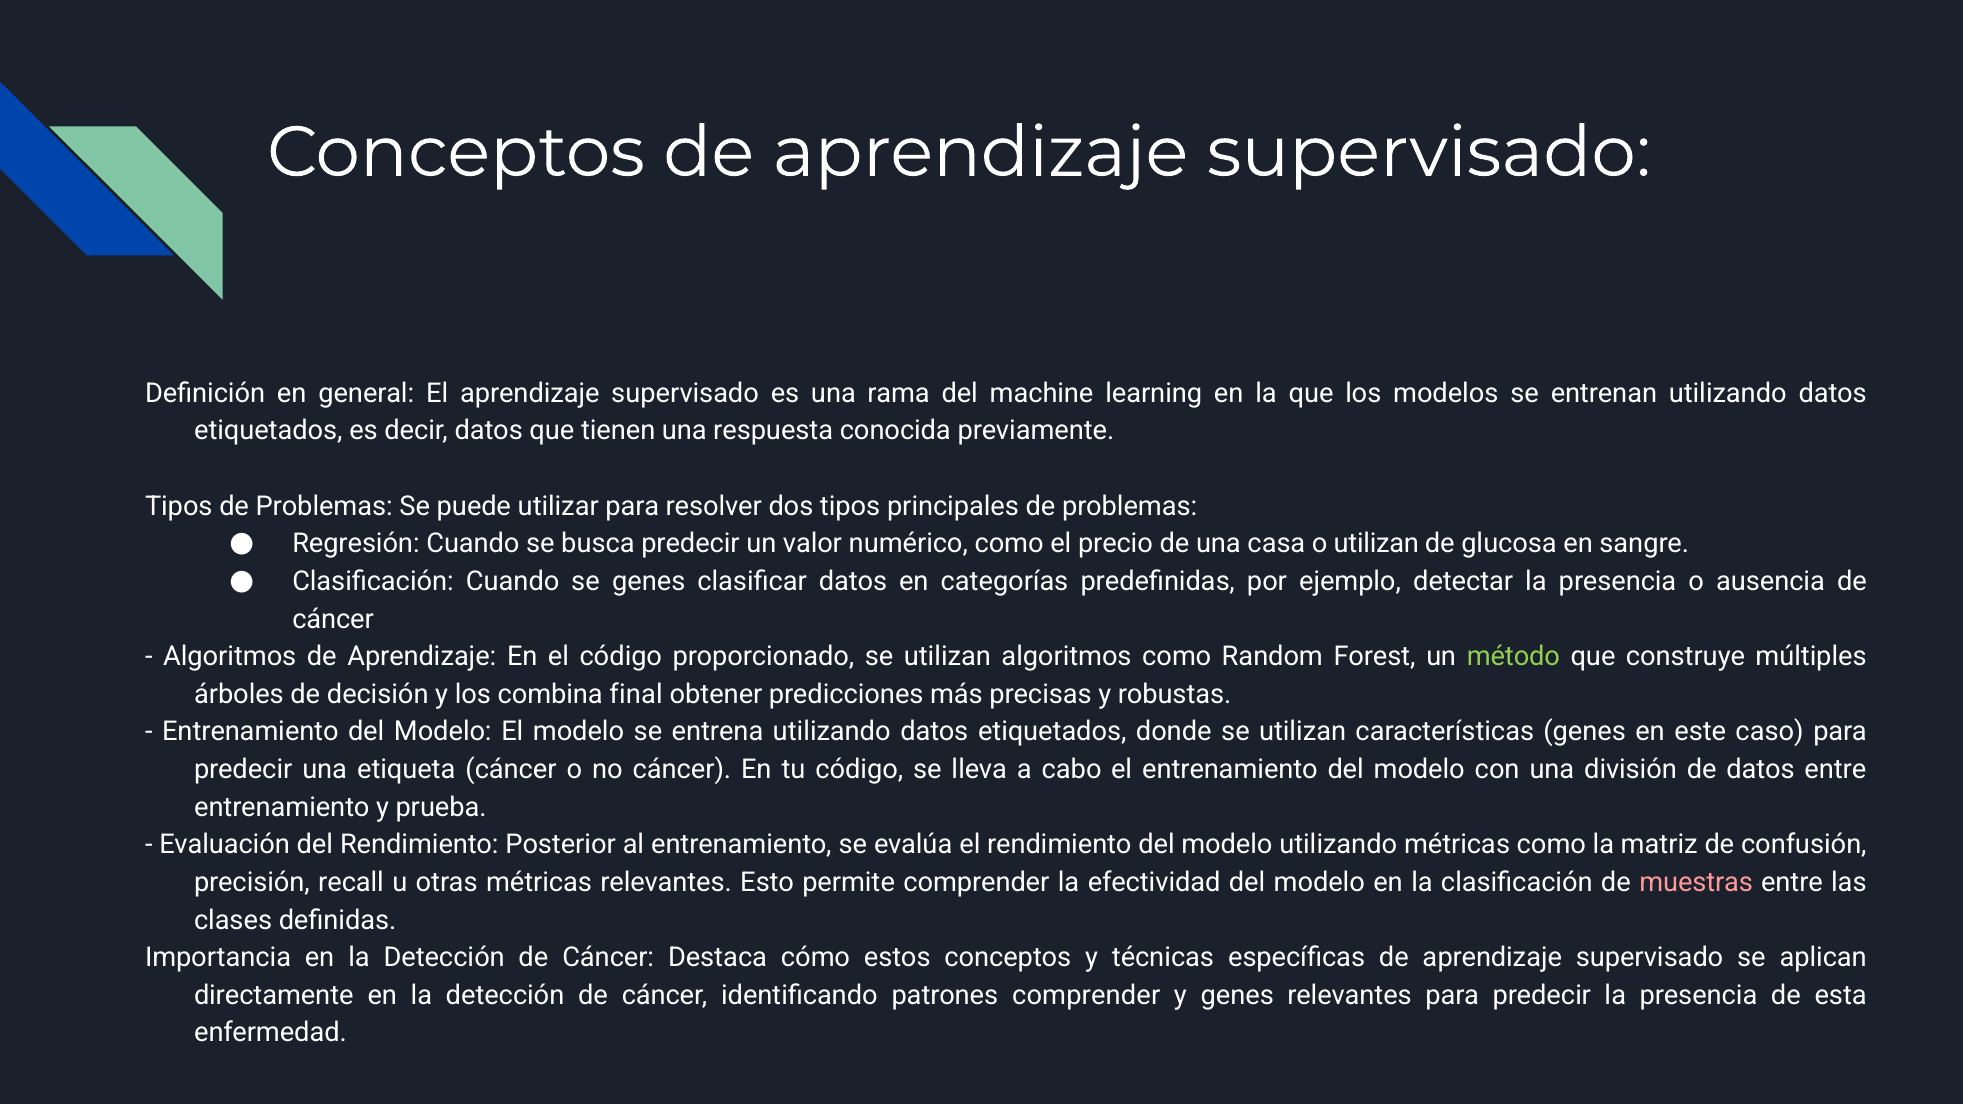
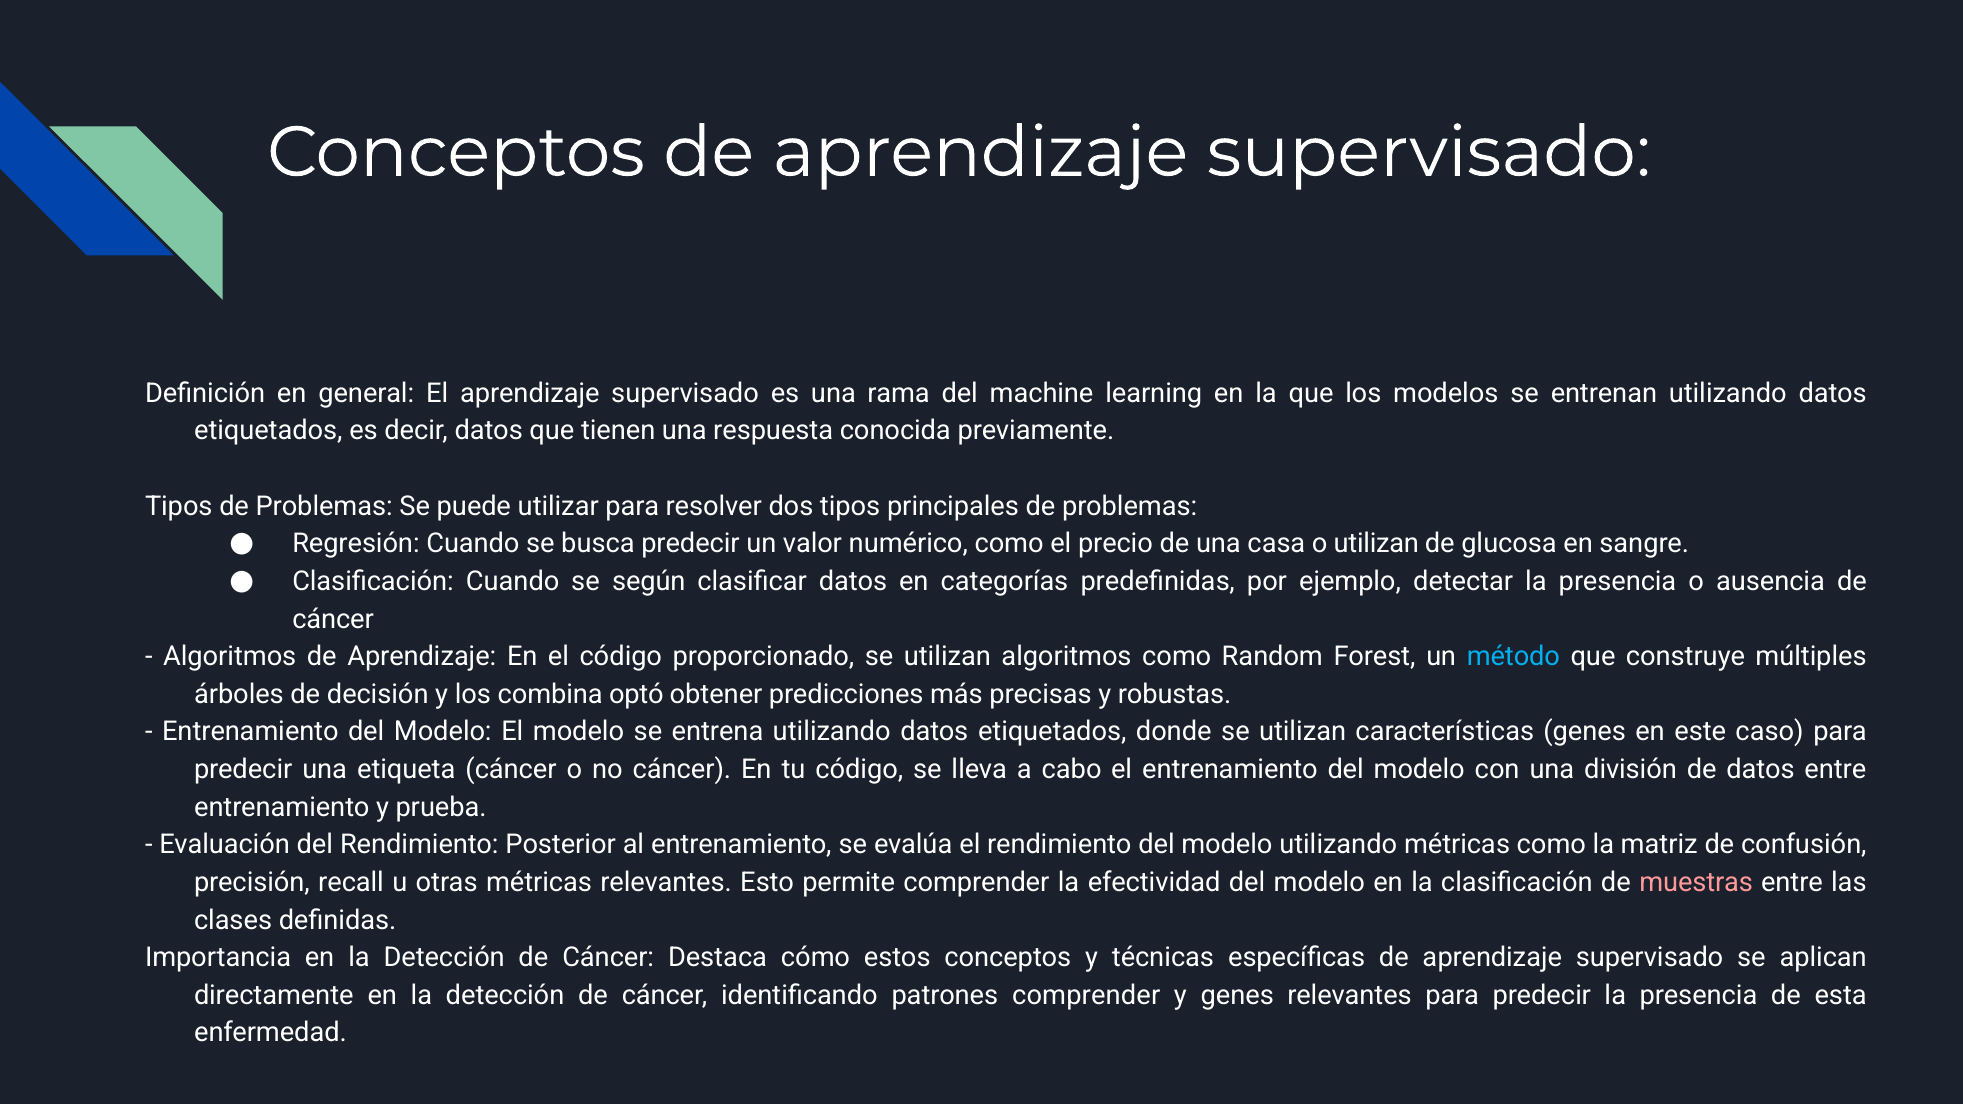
se genes: genes -> según
método colour: light green -> light blue
final: final -> optó
